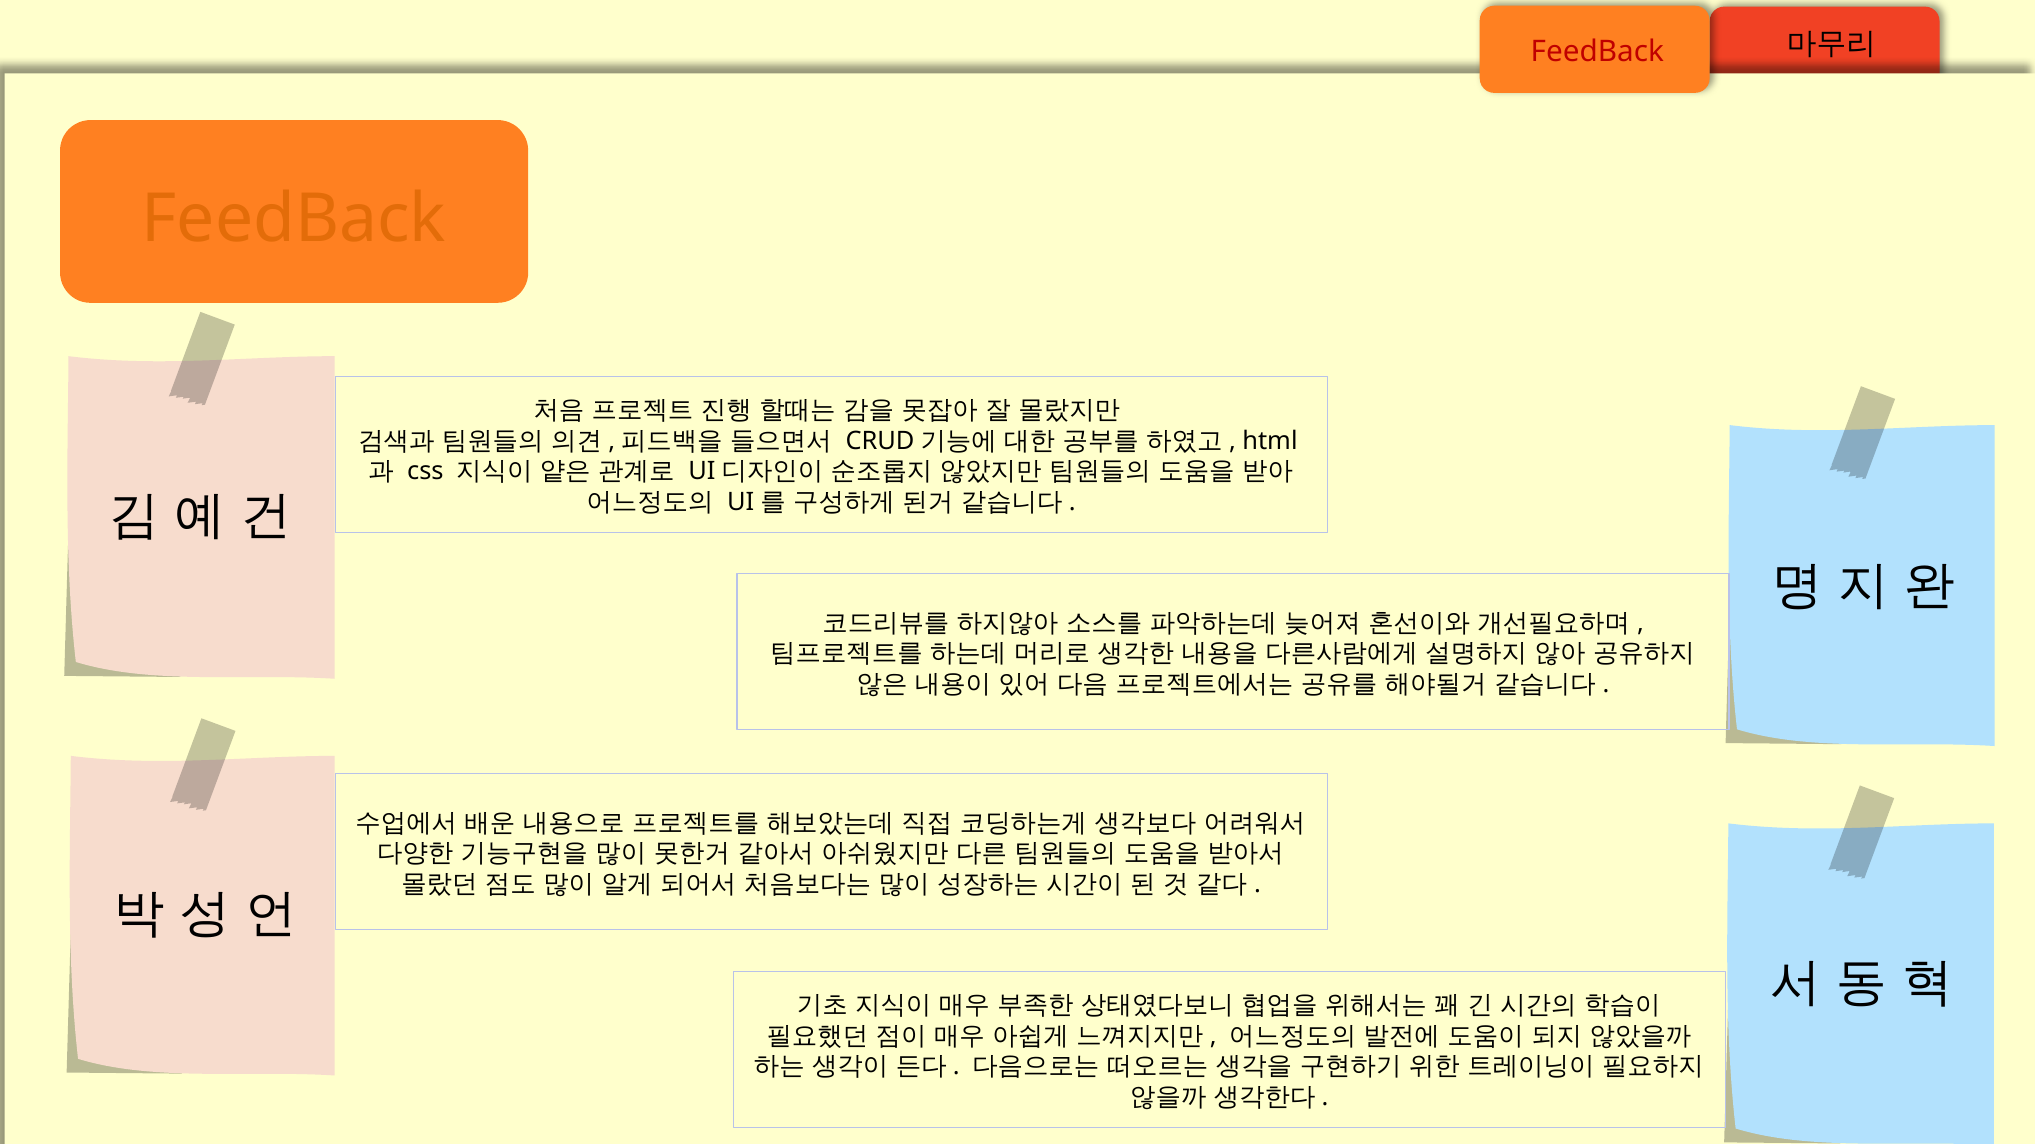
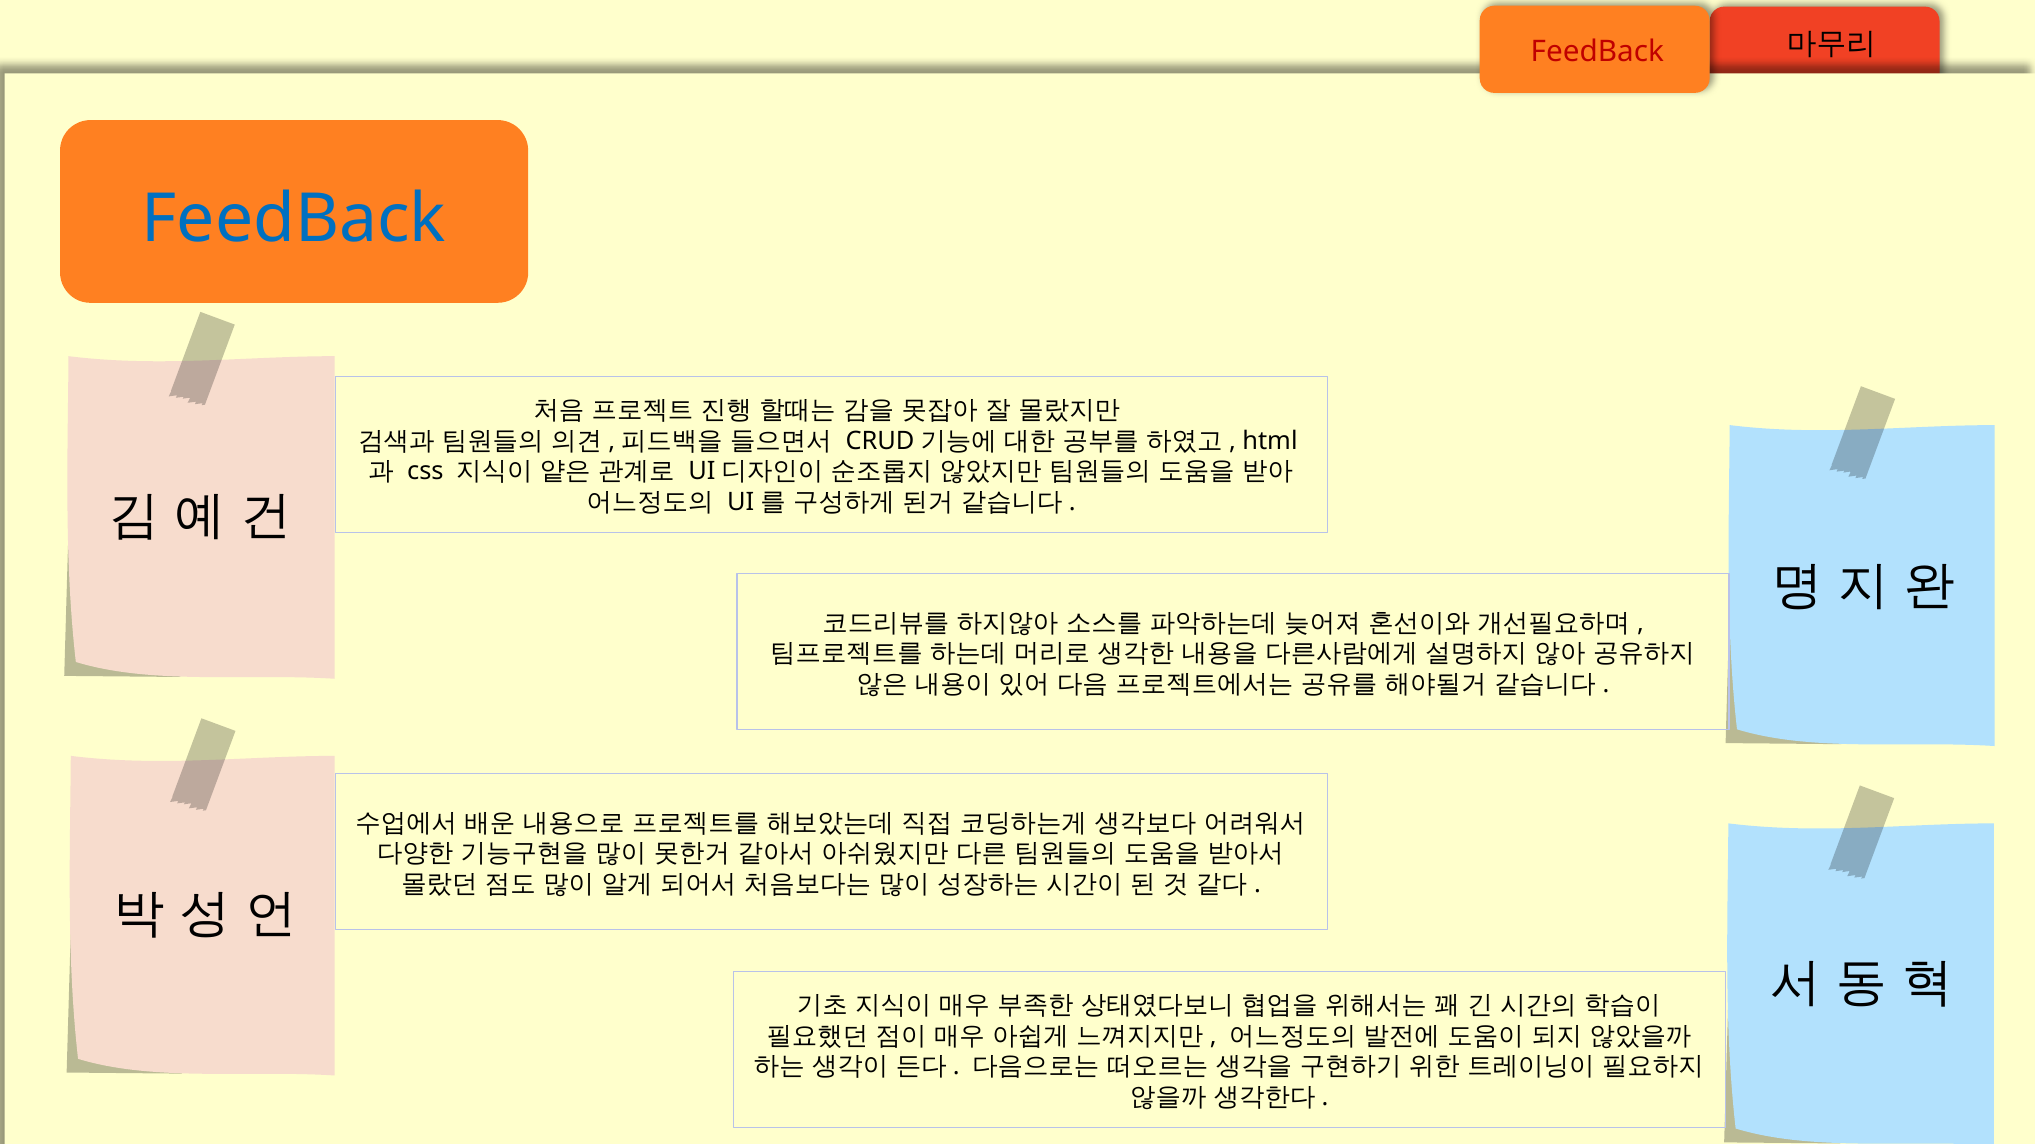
FeedBack at (294, 219) colour: orange -> blue
